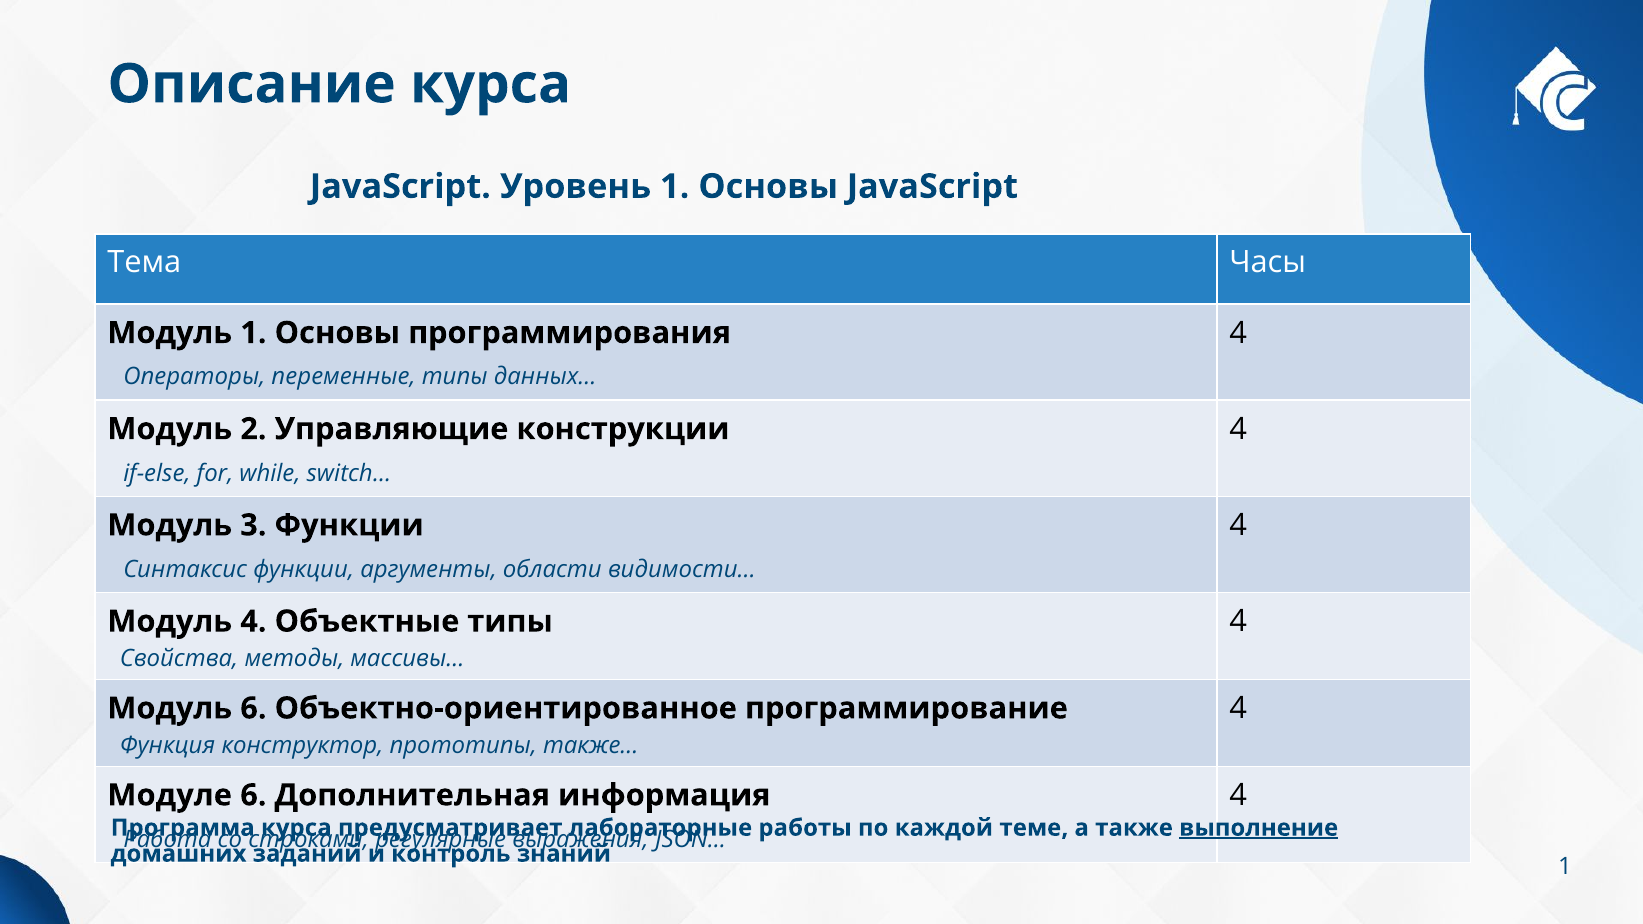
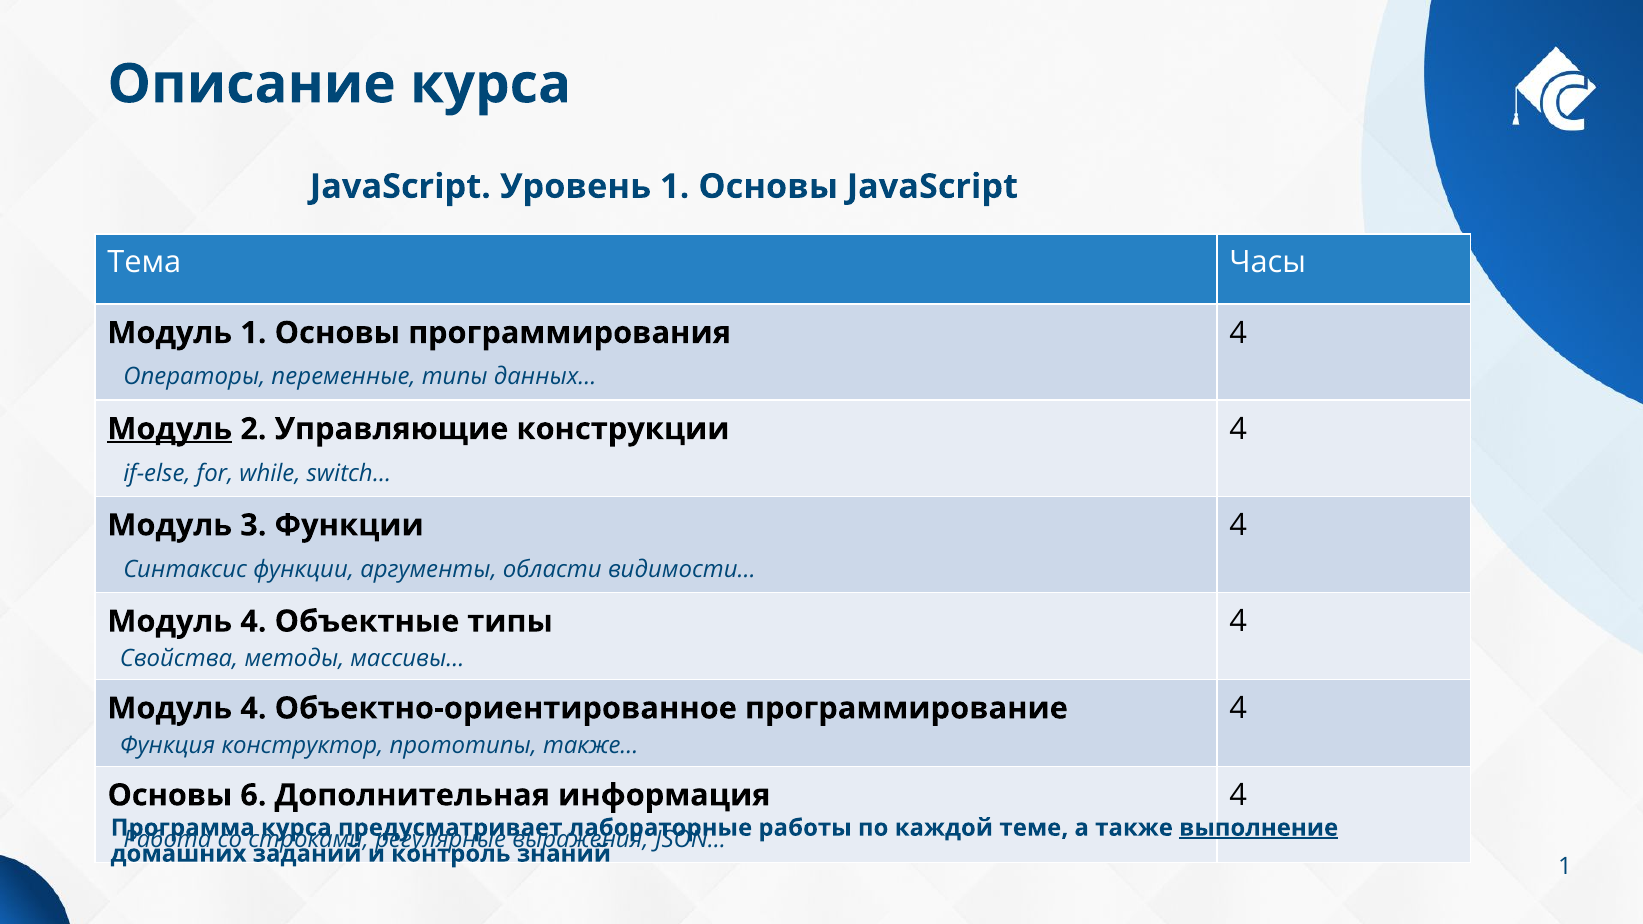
Модуль at (170, 429) underline: none -> present
6 at (253, 708): 6 -> 4
Модуле at (170, 795): Модуле -> Основы
